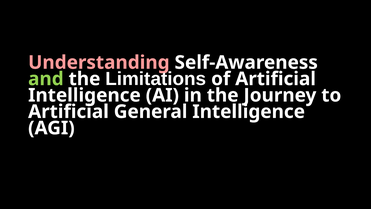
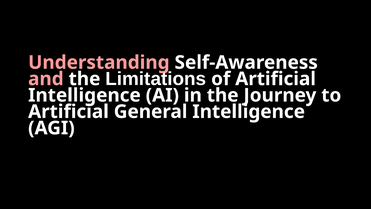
and colour: light green -> pink
